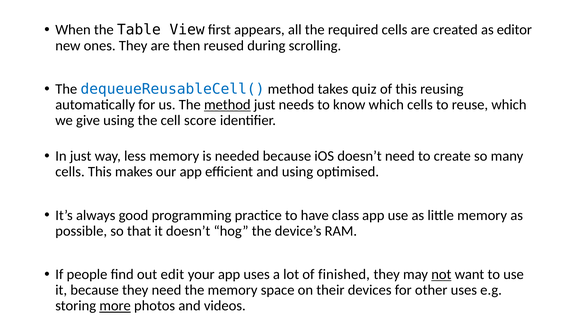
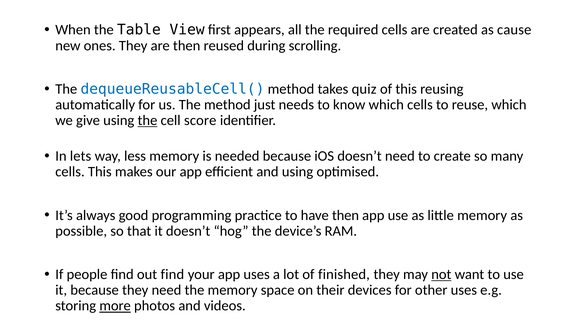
editor: editor -> cause
method at (227, 105) underline: present -> none
the at (147, 121) underline: none -> present
In just: just -> lets
have class: class -> then
out edit: edit -> find
